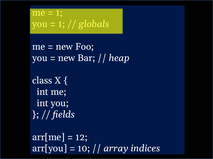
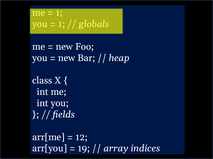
10: 10 -> 19
